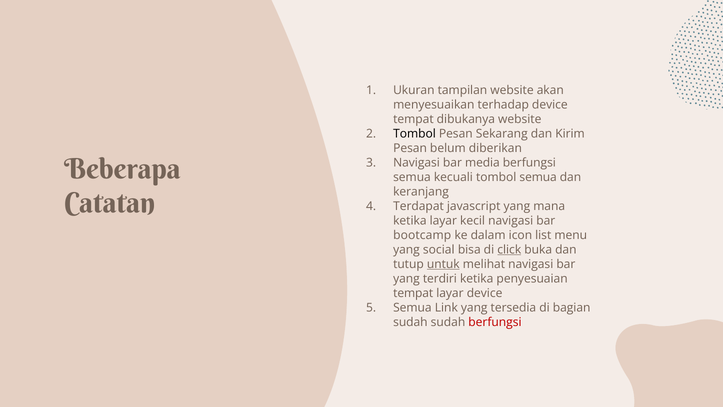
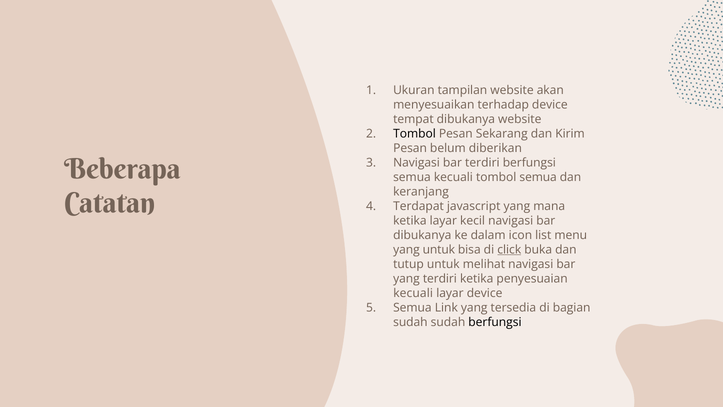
bar media: media -> terdiri
bootcamp at (422, 235): bootcamp -> dibukanya
yang social: social -> untuk
untuk at (443, 264) underline: present -> none
tempat at (413, 293): tempat -> kecuali
berfungsi at (495, 322) colour: red -> black
